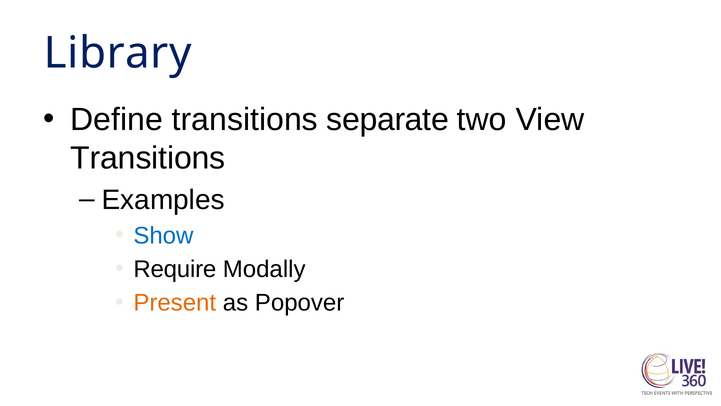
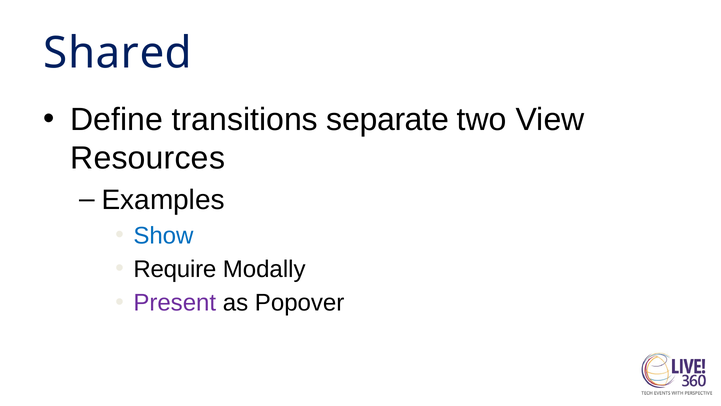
Library: Library -> Shared
Transitions at (148, 158): Transitions -> Resources
Present colour: orange -> purple
